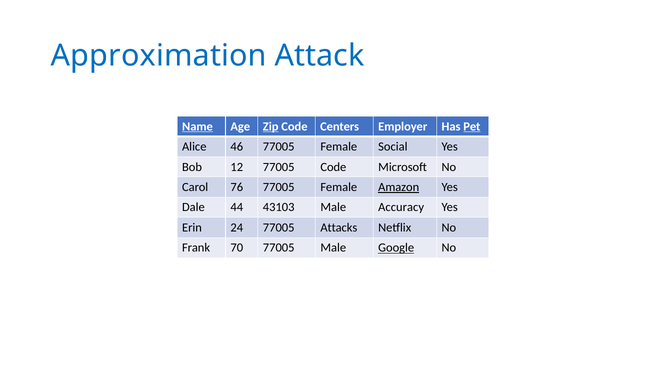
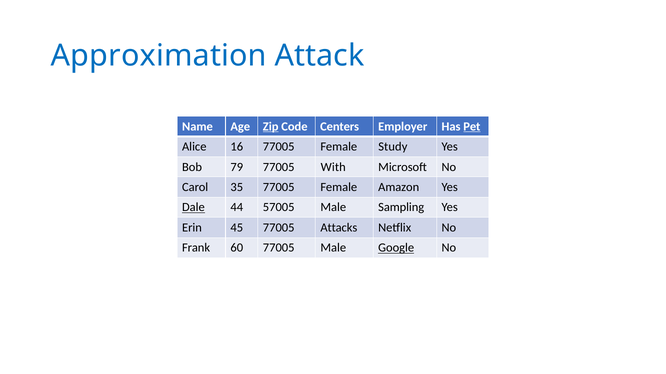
Name underline: present -> none
46: 46 -> 16
Social: Social -> Study
12: 12 -> 79
77005 Code: Code -> With
76: 76 -> 35
Amazon underline: present -> none
Dale underline: none -> present
43103: 43103 -> 57005
Accuracy: Accuracy -> Sampling
24: 24 -> 45
70: 70 -> 60
